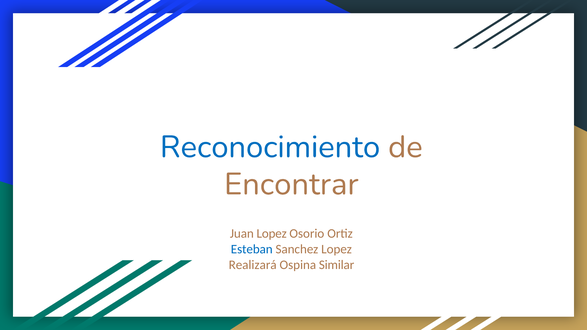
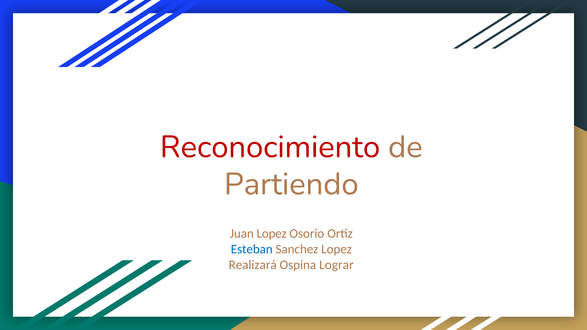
Reconocimiento colour: blue -> red
Encontrar: Encontrar -> Partiendo
Similar: Similar -> Lograr
